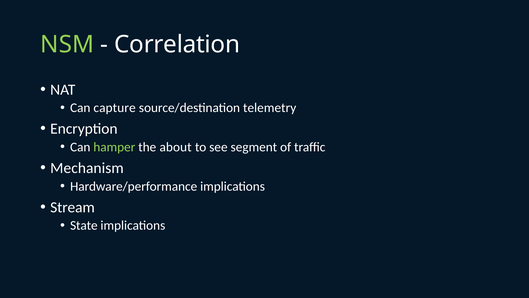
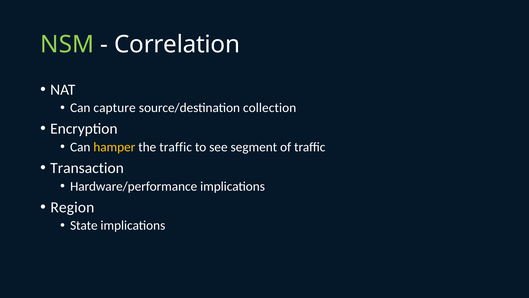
telemetry: telemetry -> collection
hamper colour: light green -> yellow
the about: about -> traffic
Mechanism: Mechanism -> Transaction
Stream: Stream -> Region
